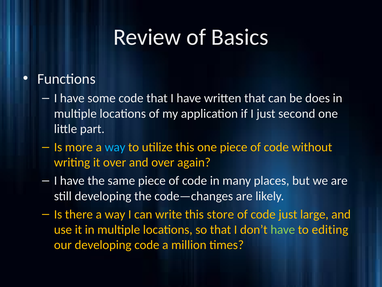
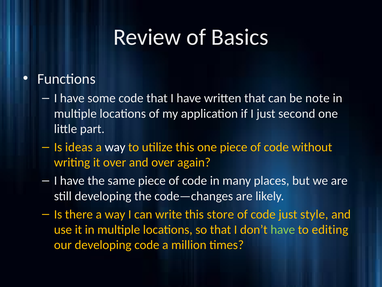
does: does -> note
more: more -> ideas
way at (115, 147) colour: light blue -> white
large: large -> style
